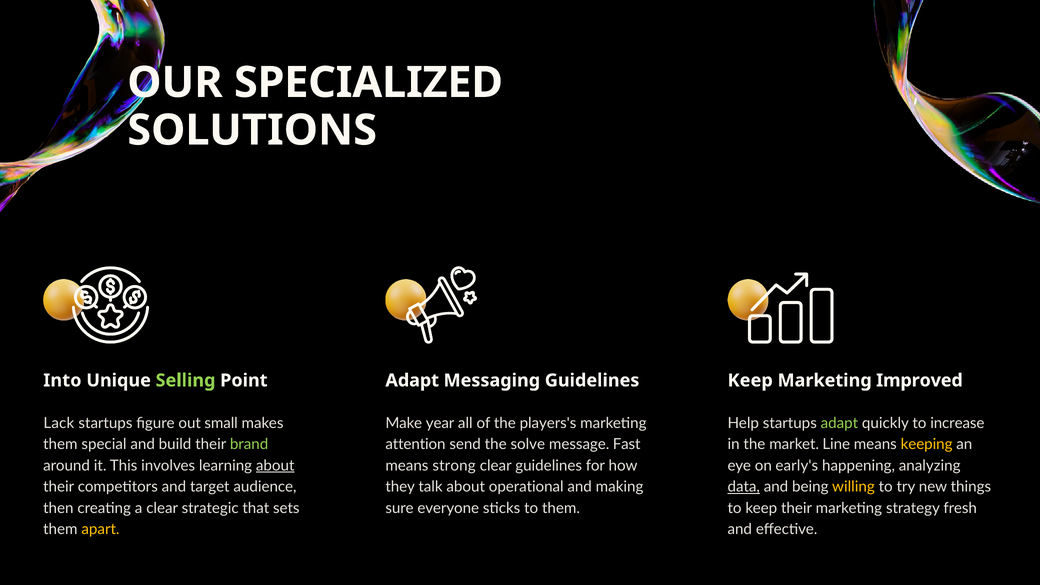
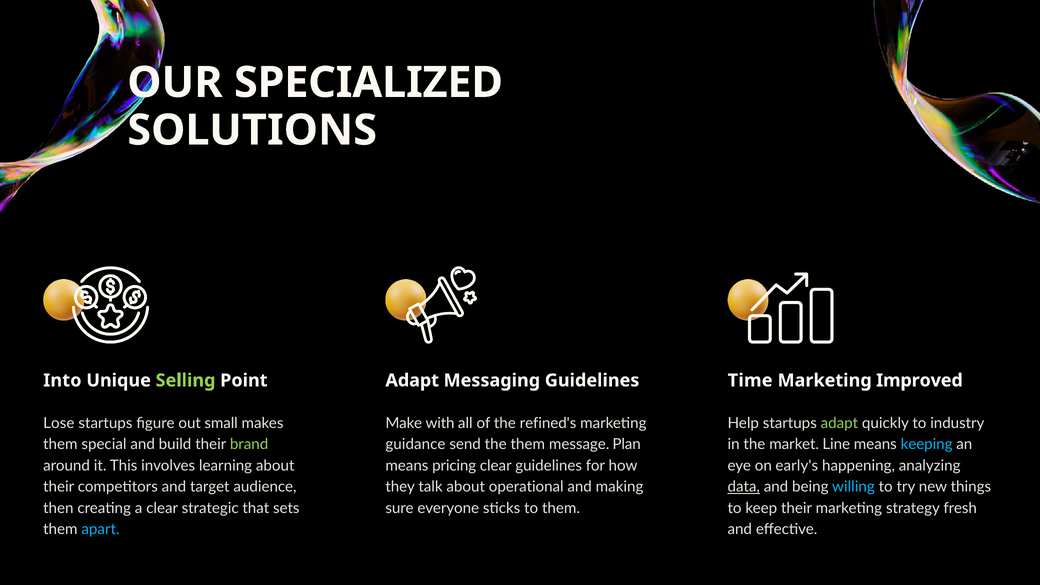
Keep at (750, 380): Keep -> Time
Lack: Lack -> Lose
increase: increase -> industry
year: year -> with
players's: players's -> refined's
keeping colour: yellow -> light blue
attention: attention -> guidance
the solve: solve -> them
Fast: Fast -> Plan
about at (275, 466) underline: present -> none
strong: strong -> pricing
willing colour: yellow -> light blue
apart colour: yellow -> light blue
